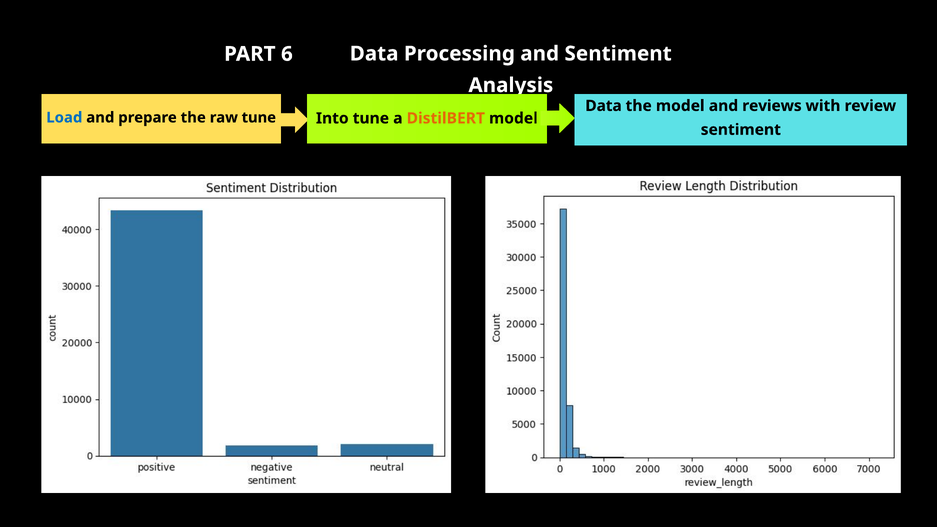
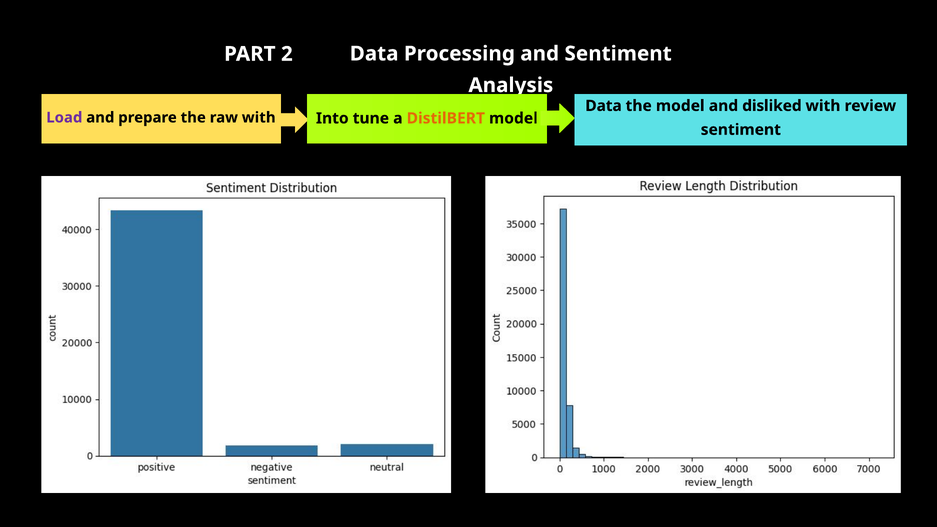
6: 6 -> 2
reviews: reviews -> disliked
Load colour: blue -> purple
raw tune: tune -> with
